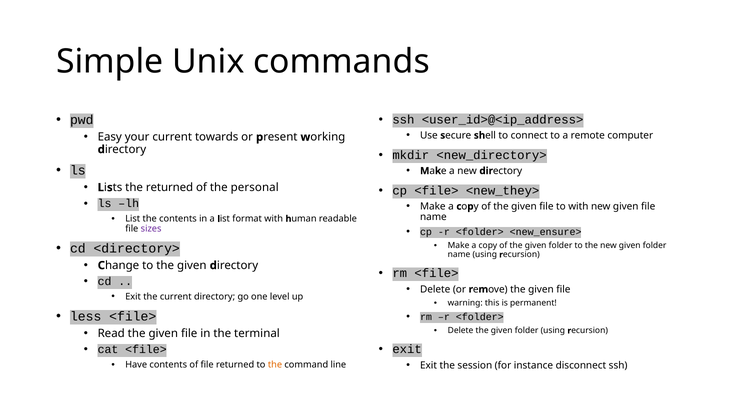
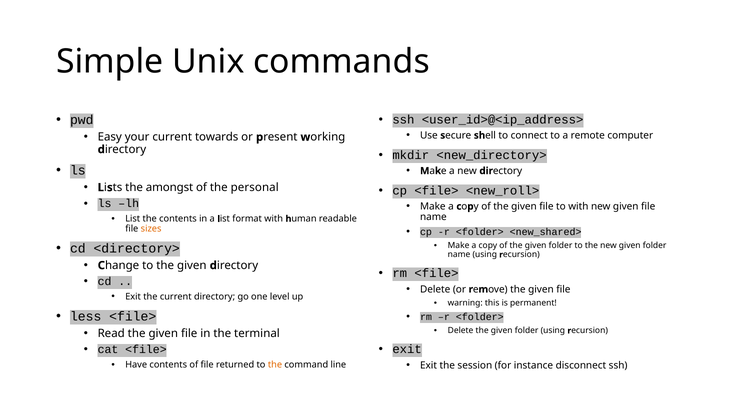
the returned: returned -> amongst
<new_they>: <new_they> -> <new_roll>
sizes colour: purple -> orange
<new_ensure>: <new_ensure> -> <new_shared>
